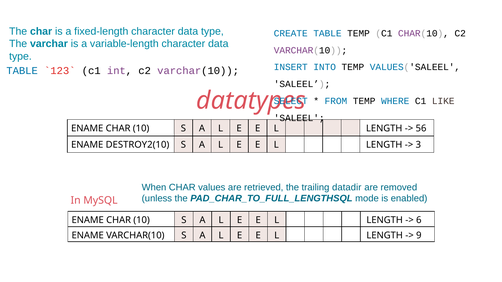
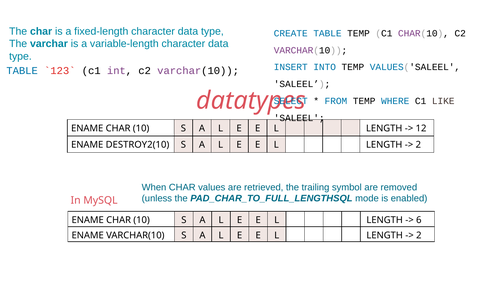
56: 56 -> 12
3 at (418, 145): 3 -> 2
datadir: datadir -> symbol
9 at (419, 236): 9 -> 2
